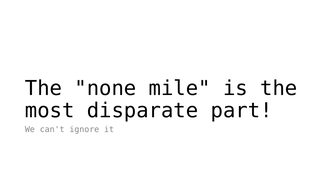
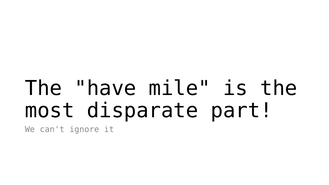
none: none -> have
